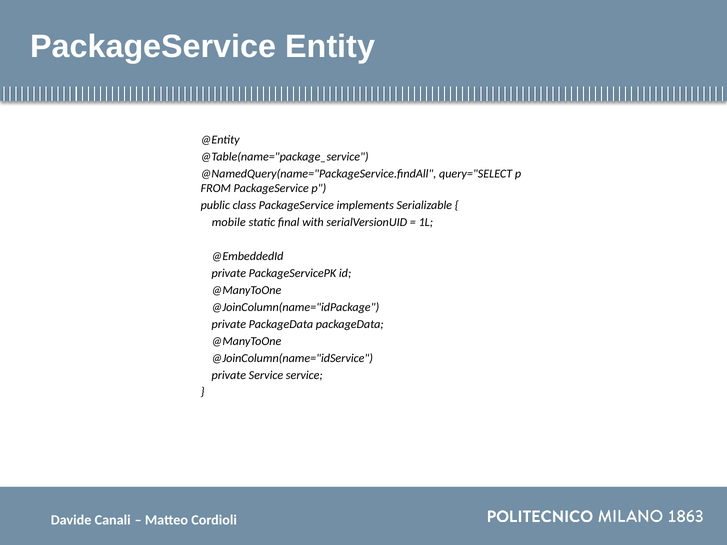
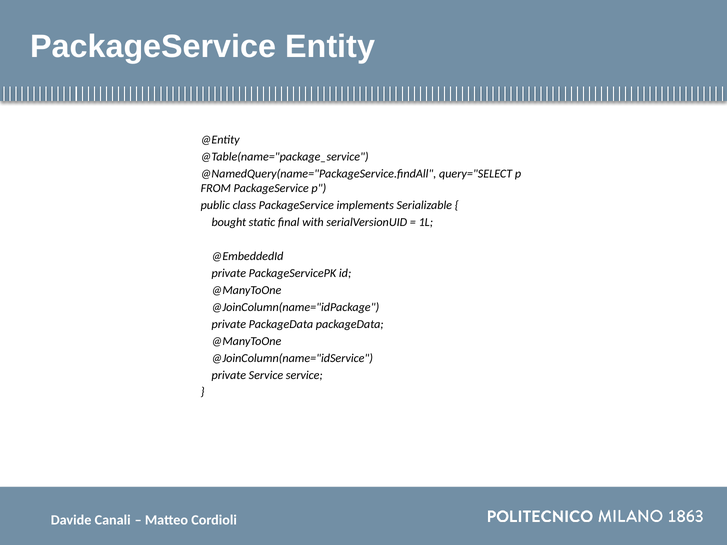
mobile: mobile -> bought
